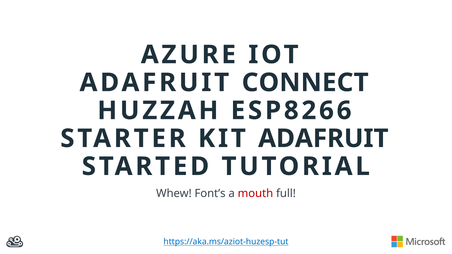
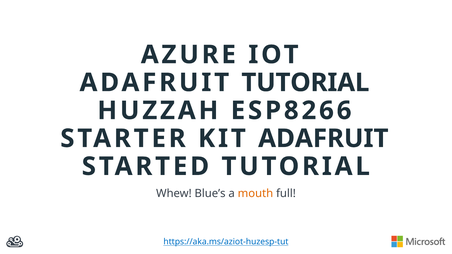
ADAFRUIT CONNECT: CONNECT -> TUTORIAL
Font’s: Font’s -> Blue’s
mouth colour: red -> orange
